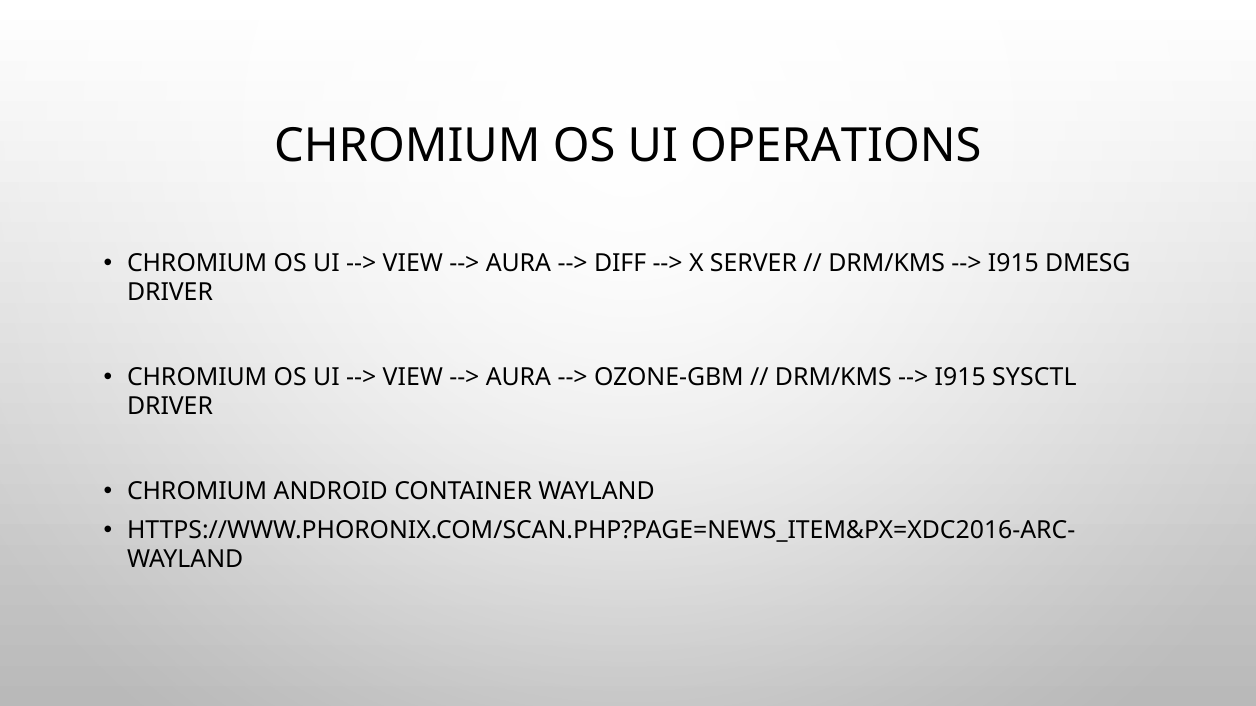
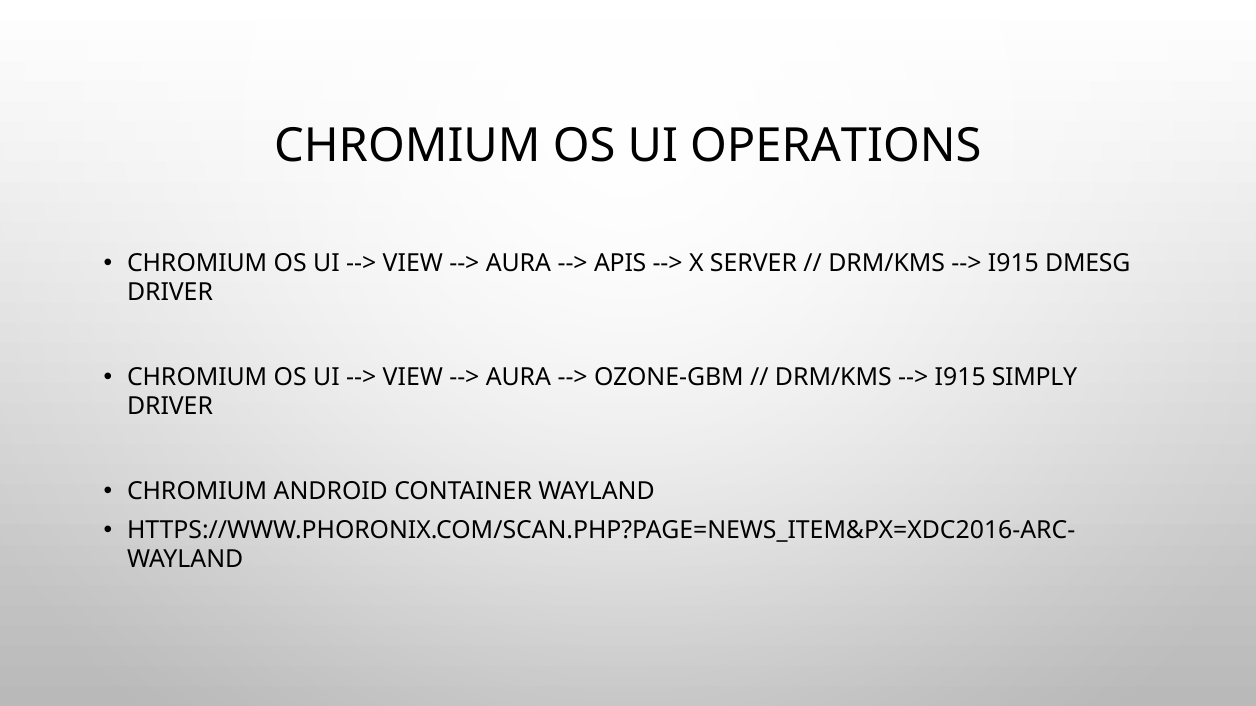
DIFF: DIFF -> APIS
SYSCTL: SYSCTL -> SIMPLY
